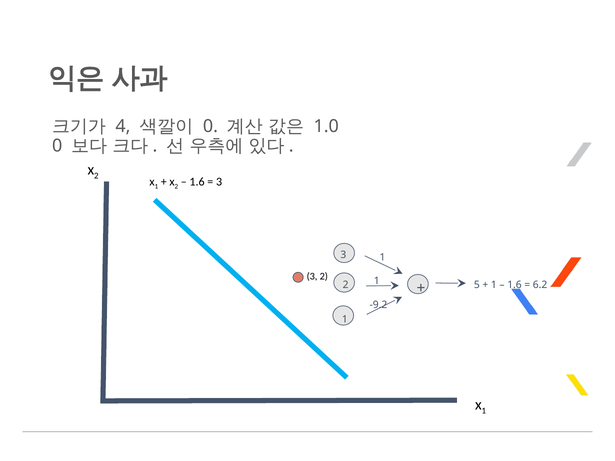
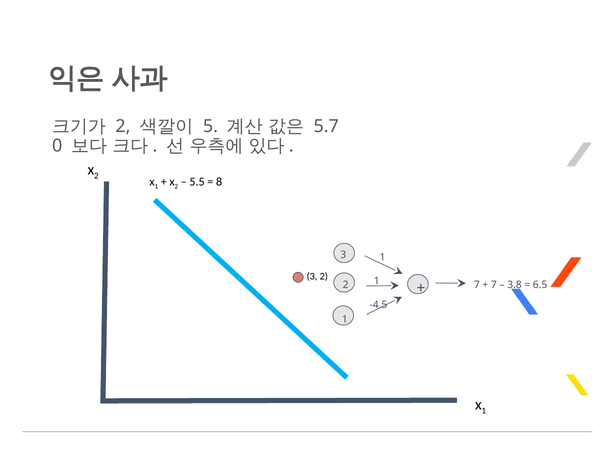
4 at (123, 126): 4 -> 2
0 at (210, 126): 0 -> 5
1.0: 1.0 -> 5.7
1.6 at (197, 182): 1.6 -> 5.5
3 at (219, 182): 3 -> 8
1 5: 5 -> 7
1 at (494, 285): 1 -> 7
1.6 at (514, 285): 1.6 -> 3.8
6.2: 6.2 -> 6.5
-9.2: -9.2 -> -4.5
